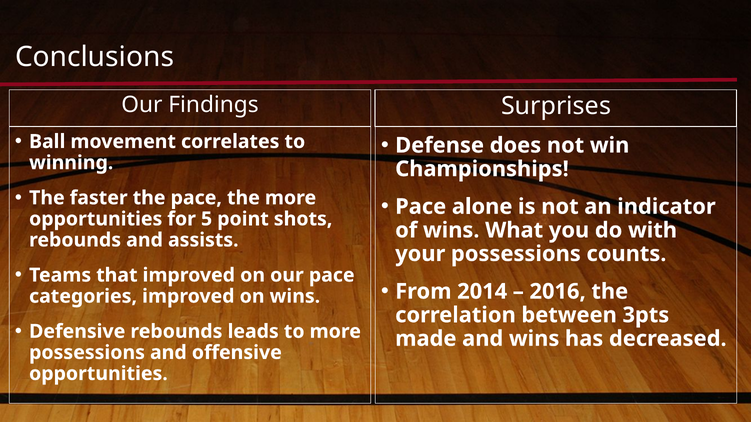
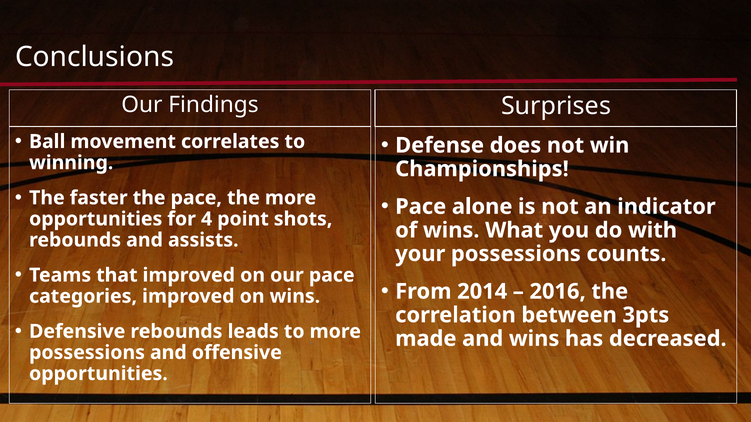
5: 5 -> 4
